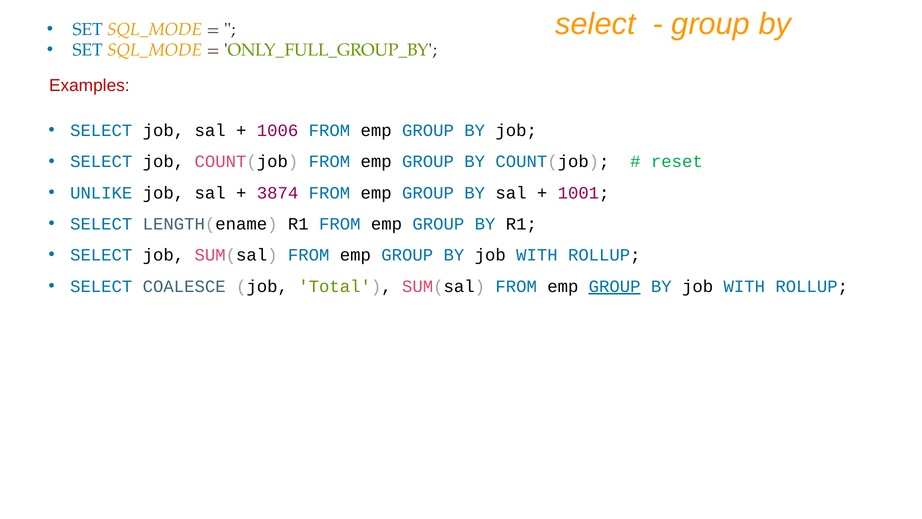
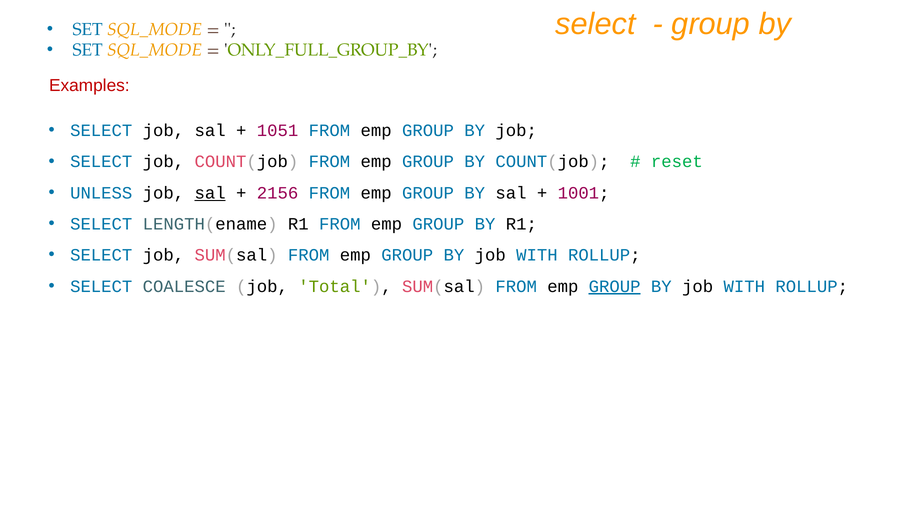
1006: 1006 -> 1051
UNLIKE: UNLIKE -> UNLESS
sal at (210, 193) underline: none -> present
3874: 3874 -> 2156
